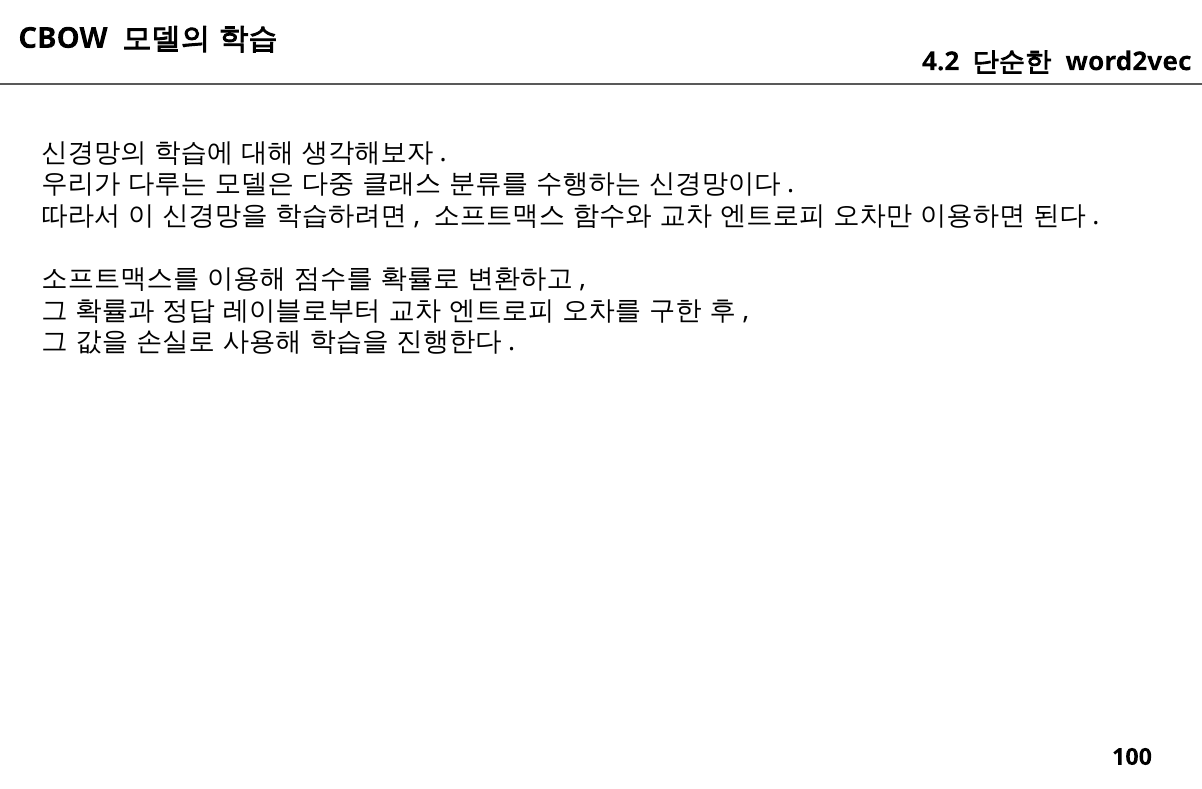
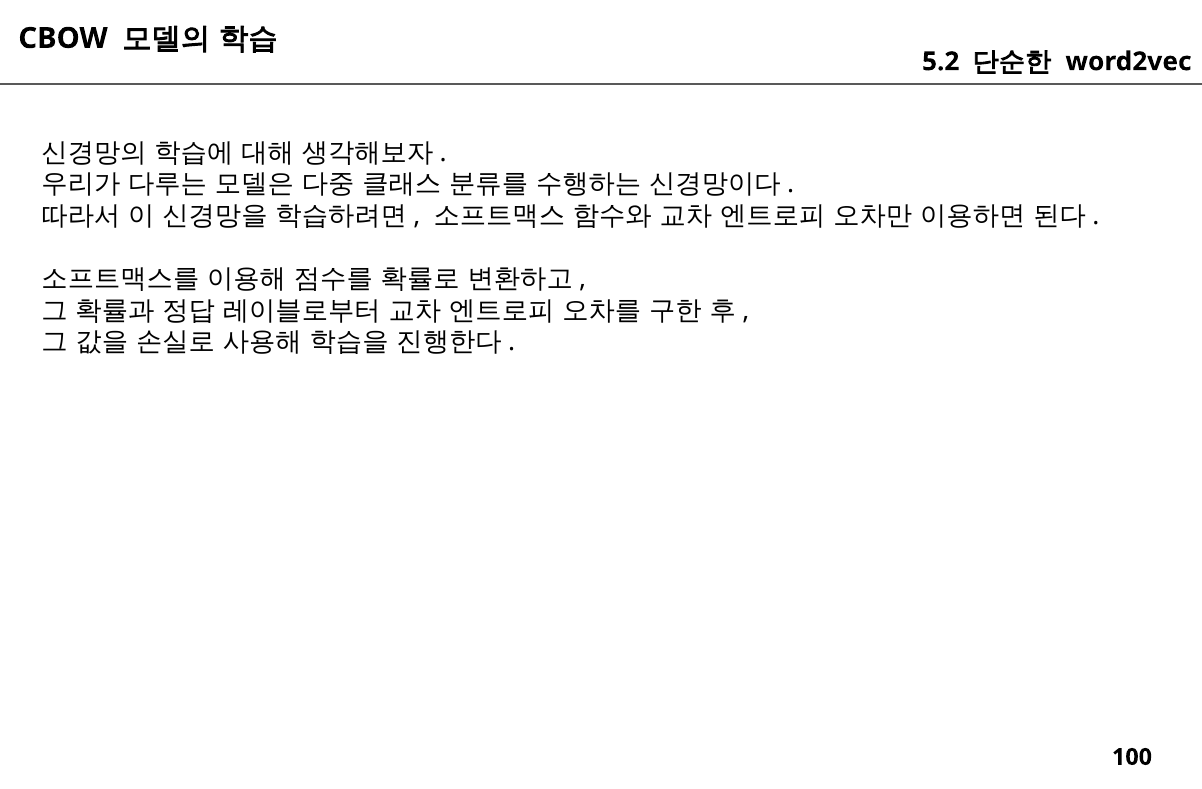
4.2: 4.2 -> 5.2
